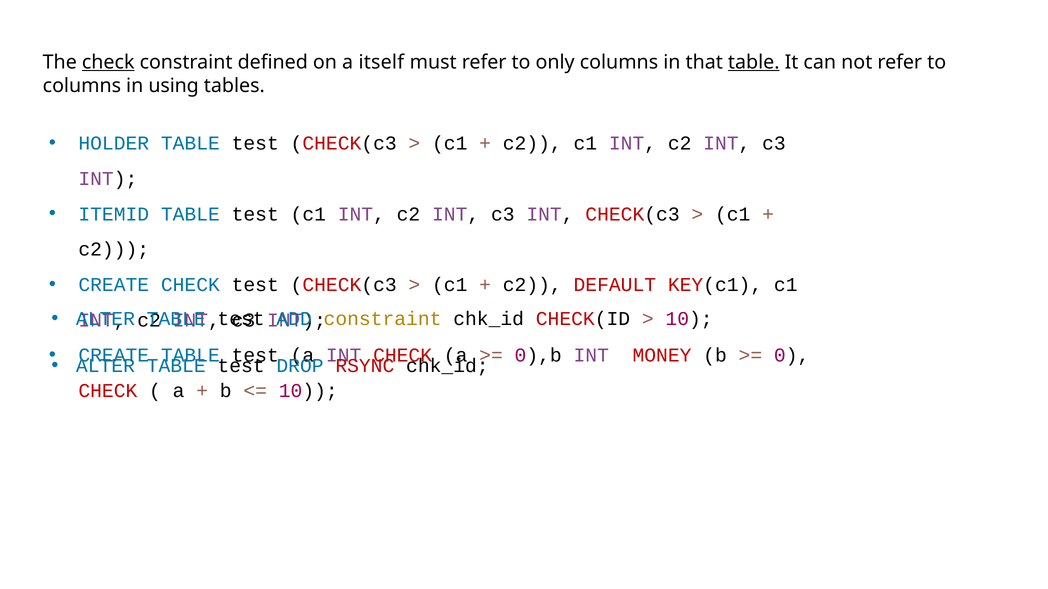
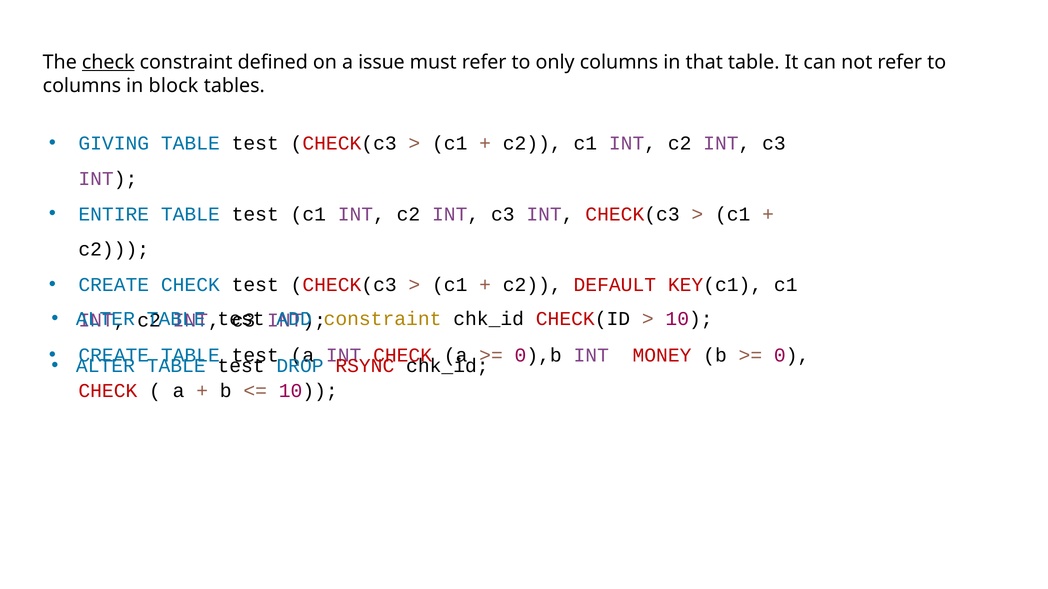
itself: itself -> issue
table at (754, 62) underline: present -> none
using: using -> block
HOLDER: HOLDER -> GIVING
ITEMID: ITEMID -> ENTIRE
